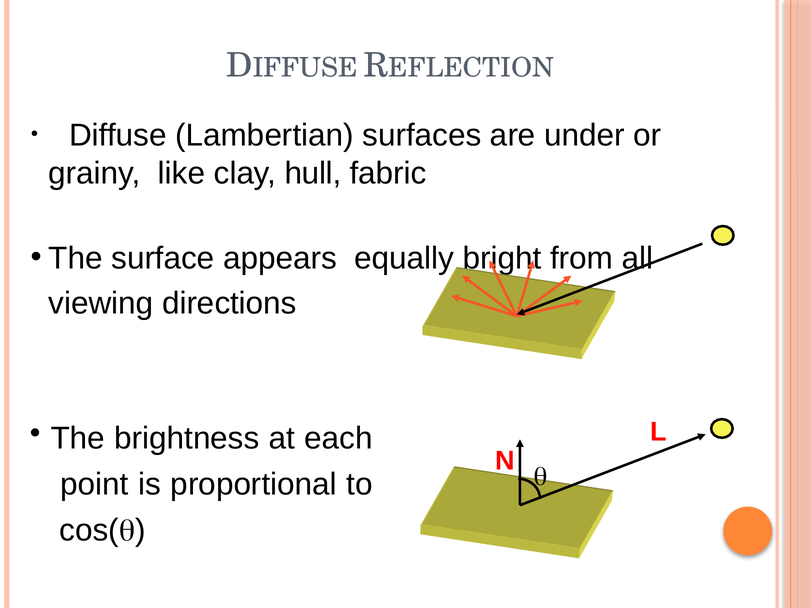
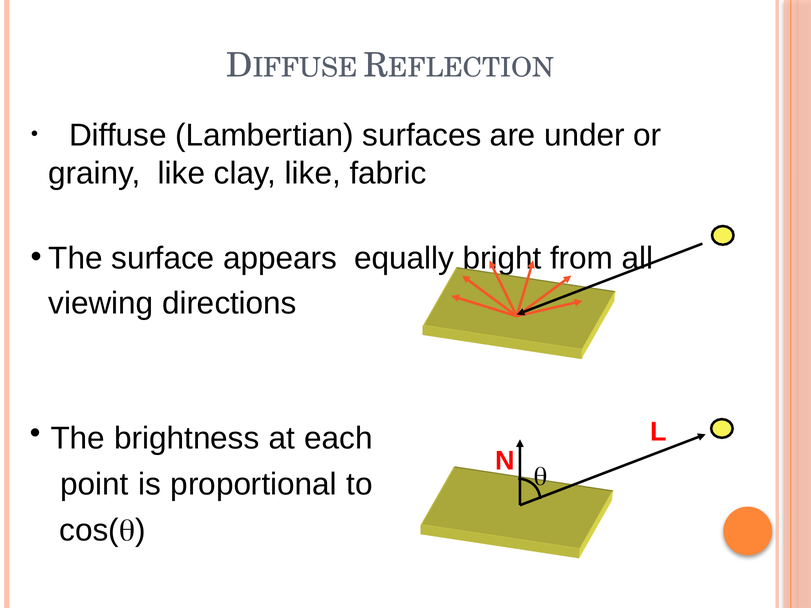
clay hull: hull -> like
